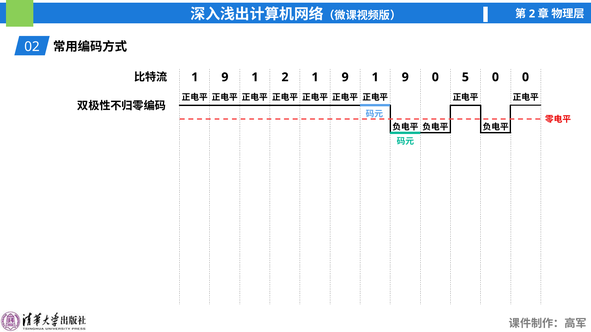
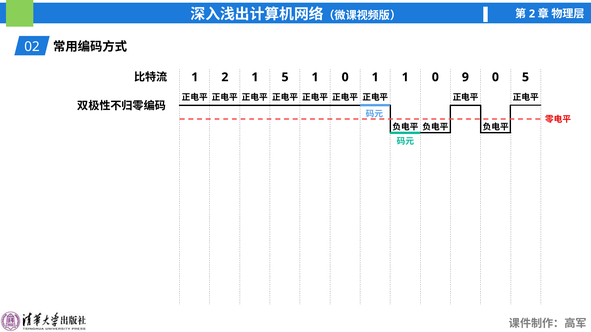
9 at (225, 77): 9 -> 2
1 2: 2 -> 5
9 at (345, 77): 9 -> 0
9 at (405, 77): 9 -> 1
5: 5 -> 9
0 0: 0 -> 5
